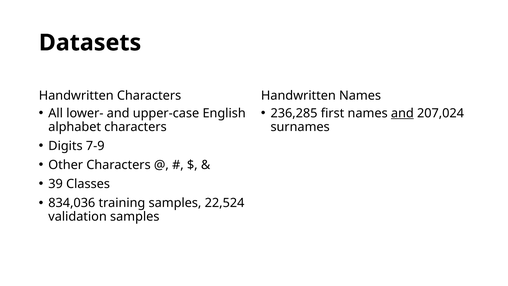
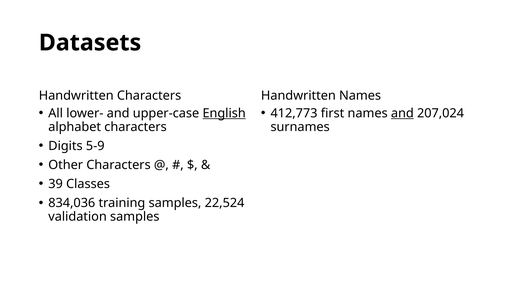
English underline: none -> present
236,285: 236,285 -> 412,773
7-9: 7-9 -> 5-9
